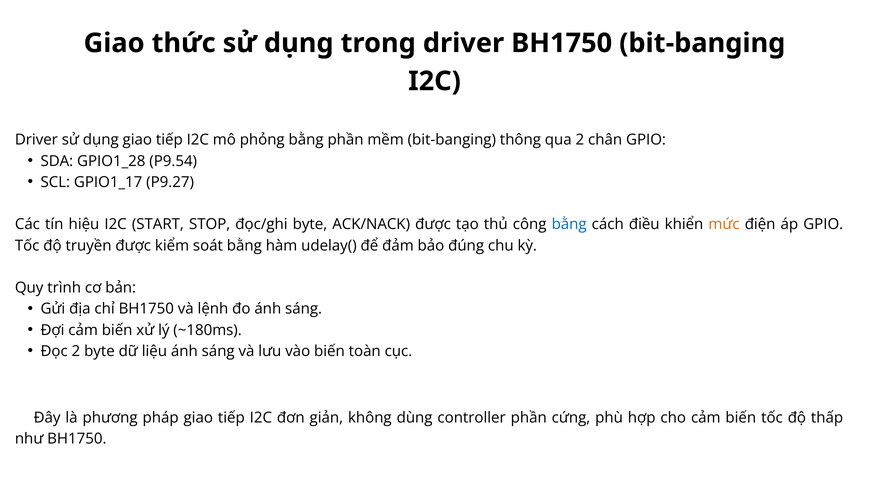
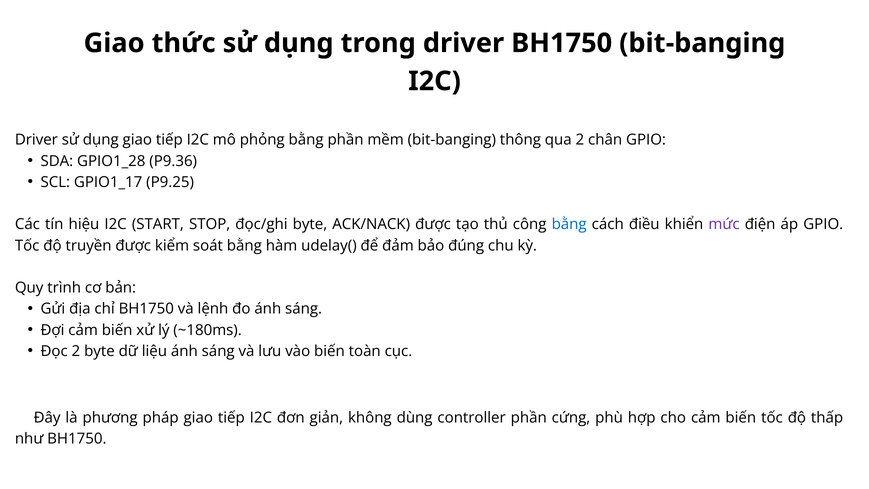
P9.54: P9.54 -> P9.36
P9.27: P9.27 -> P9.25
mức colour: orange -> purple
